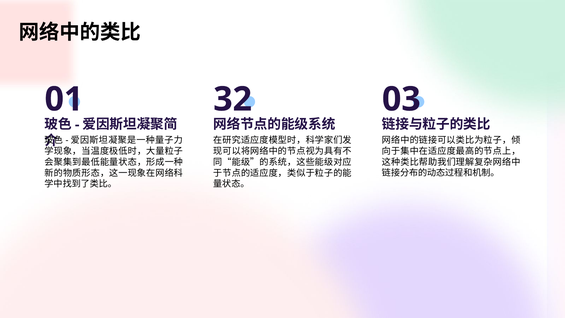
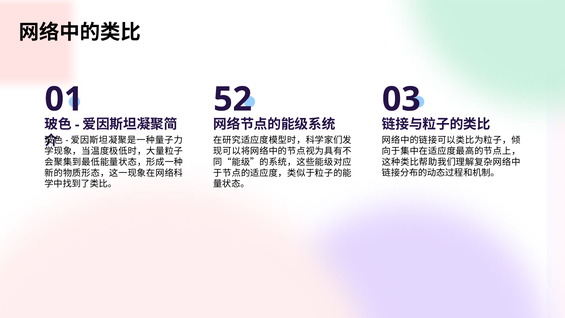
32: 32 -> 52
